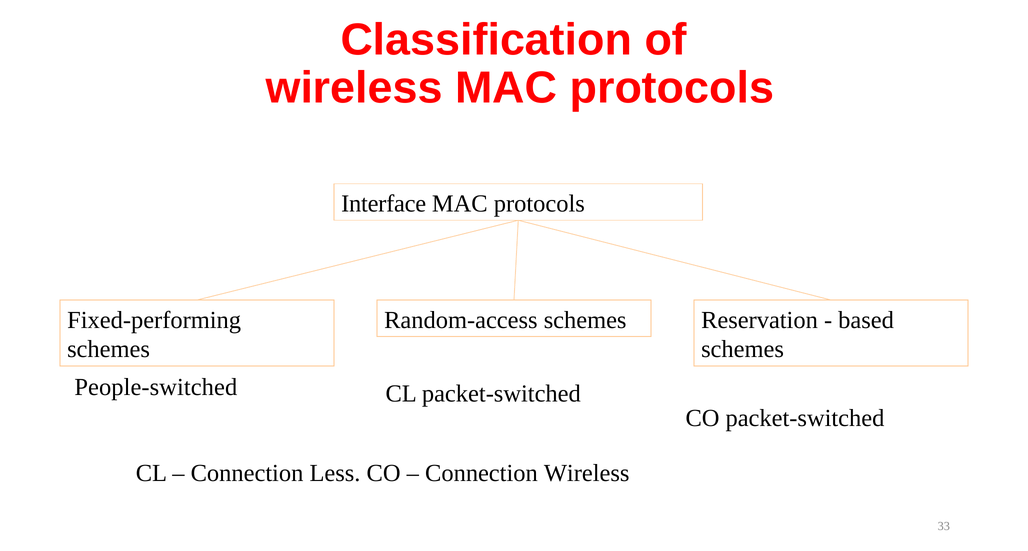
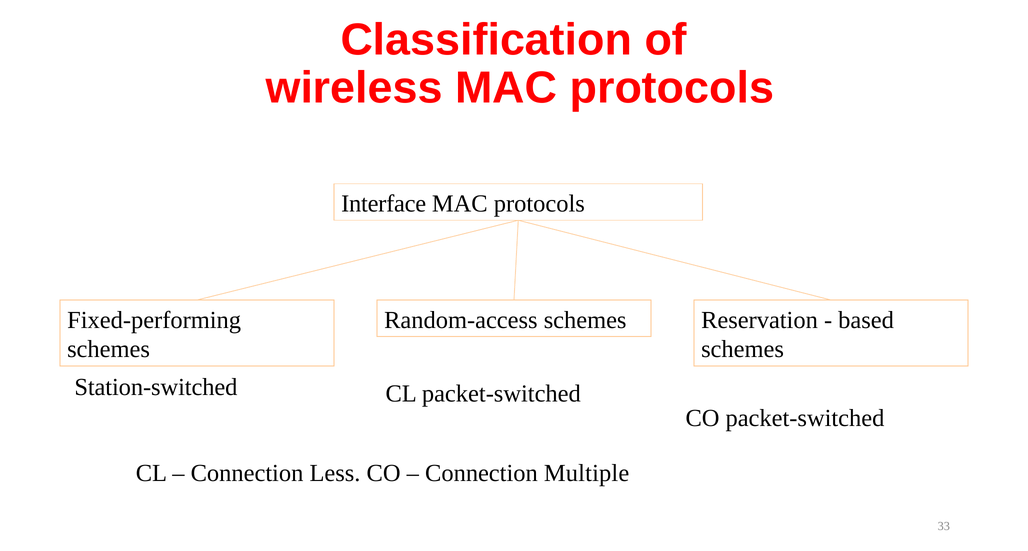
People-switched: People-switched -> Station-switched
Connection Wireless: Wireless -> Multiple
